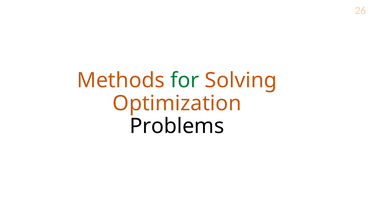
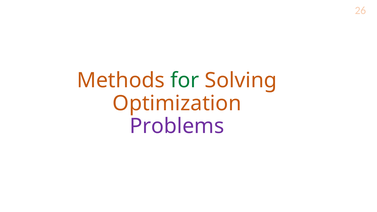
Problems colour: black -> purple
